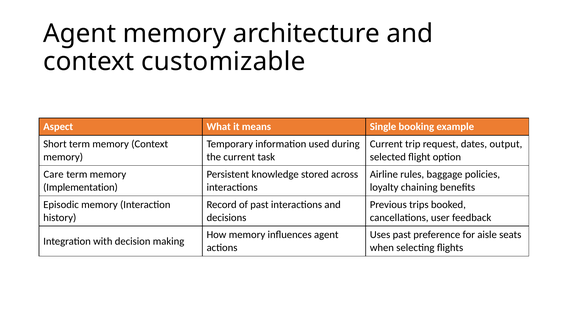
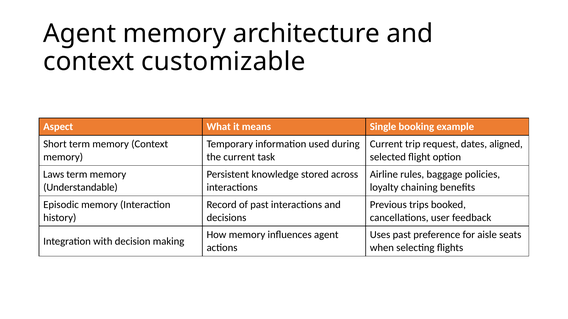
output: output -> aligned
Care: Care -> Laws
Implementation: Implementation -> Understandable
